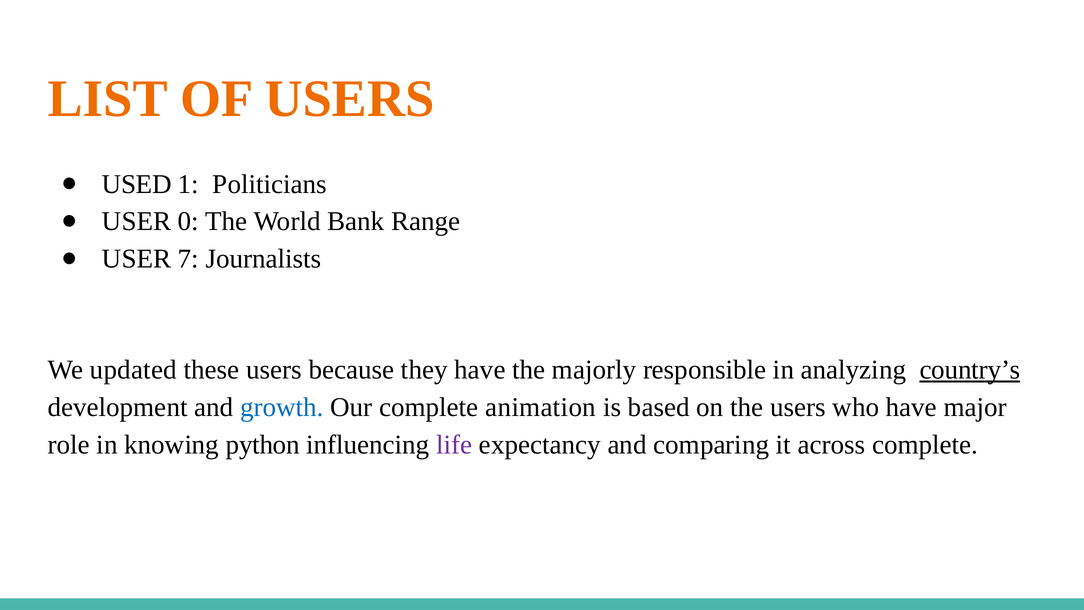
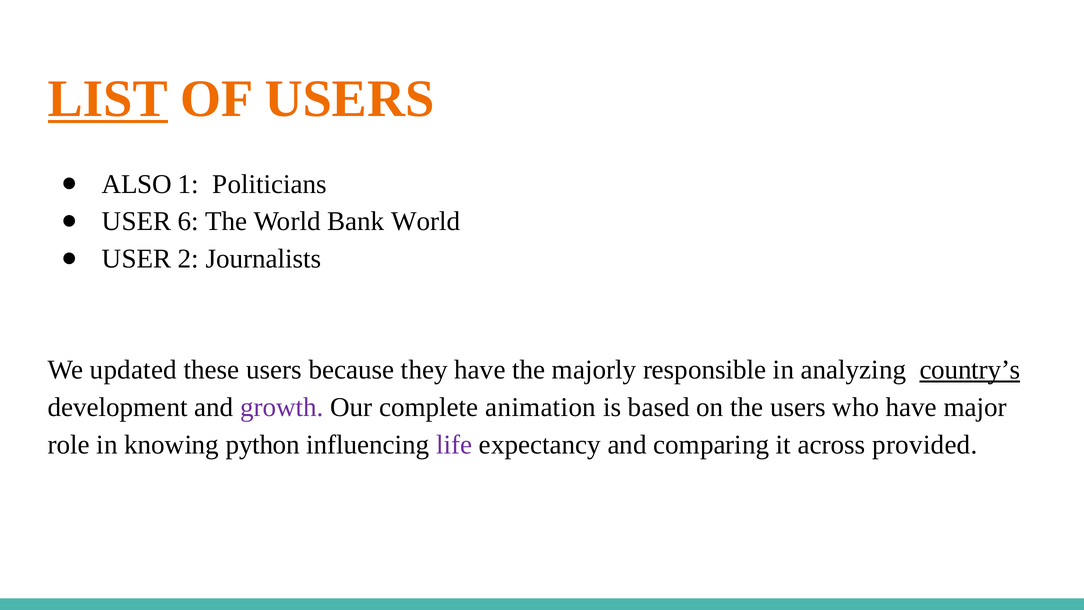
LIST underline: none -> present
USED: USED -> ALSO
0: 0 -> 6
Bank Range: Range -> World
7: 7 -> 2
growth colour: blue -> purple
across complete: complete -> provided
